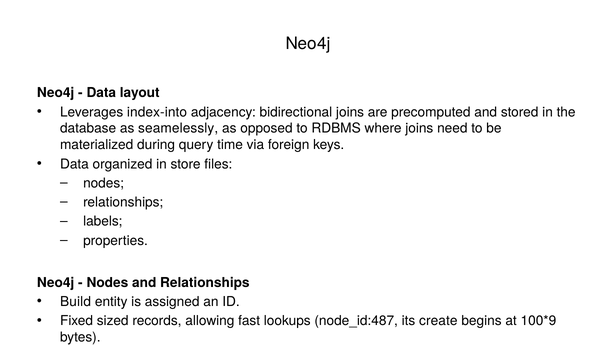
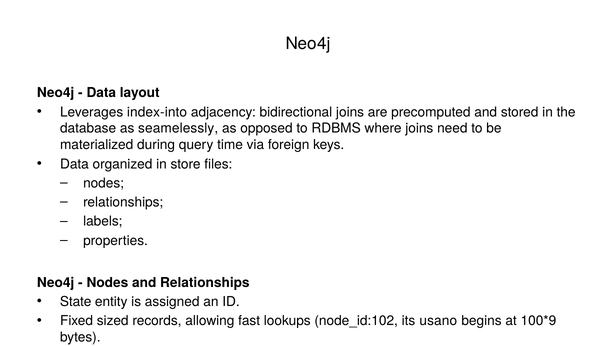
Build: Build -> State
node_id:487: node_id:487 -> node_id:102
create: create -> usano
